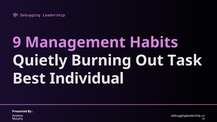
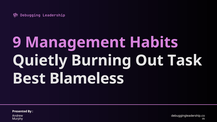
Individual: Individual -> Blameless
